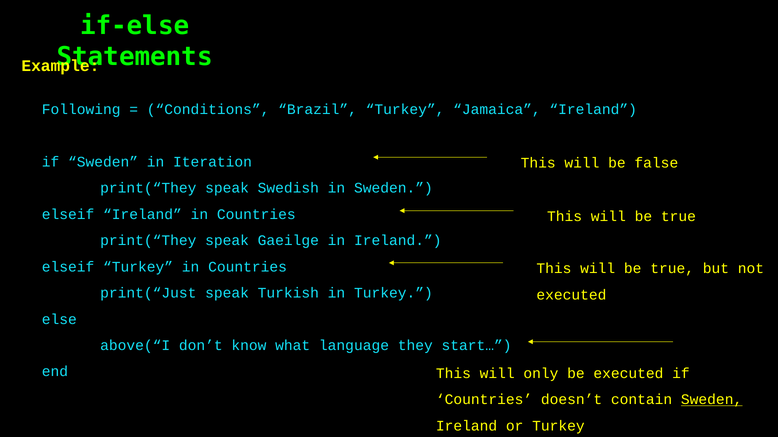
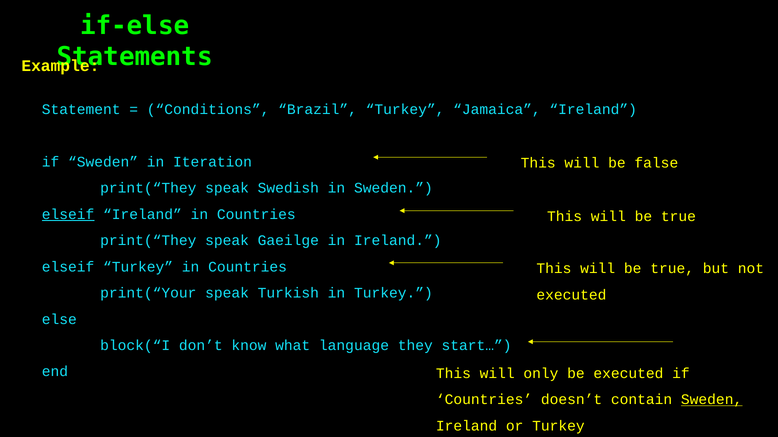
Following: Following -> Statement
elseif at (68, 215) underline: none -> present
print(“Just: print(“Just -> print(“Your
above(“I: above(“I -> block(“I
